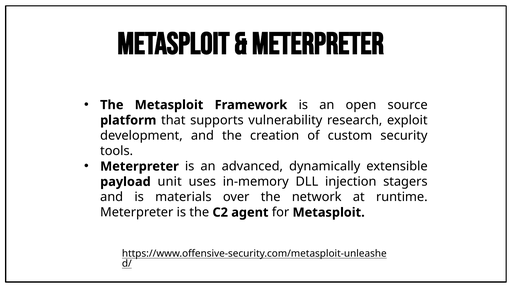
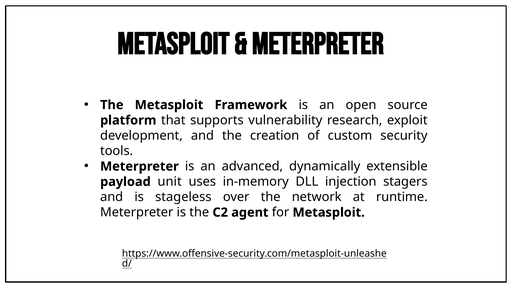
materials: materials -> stageless
